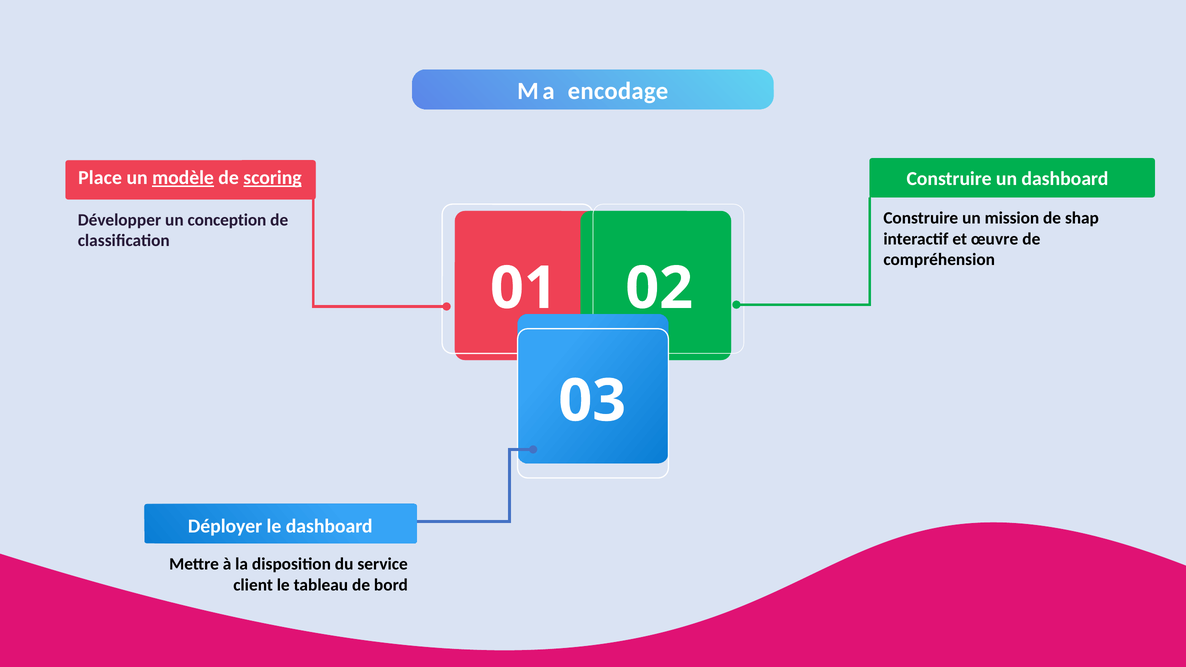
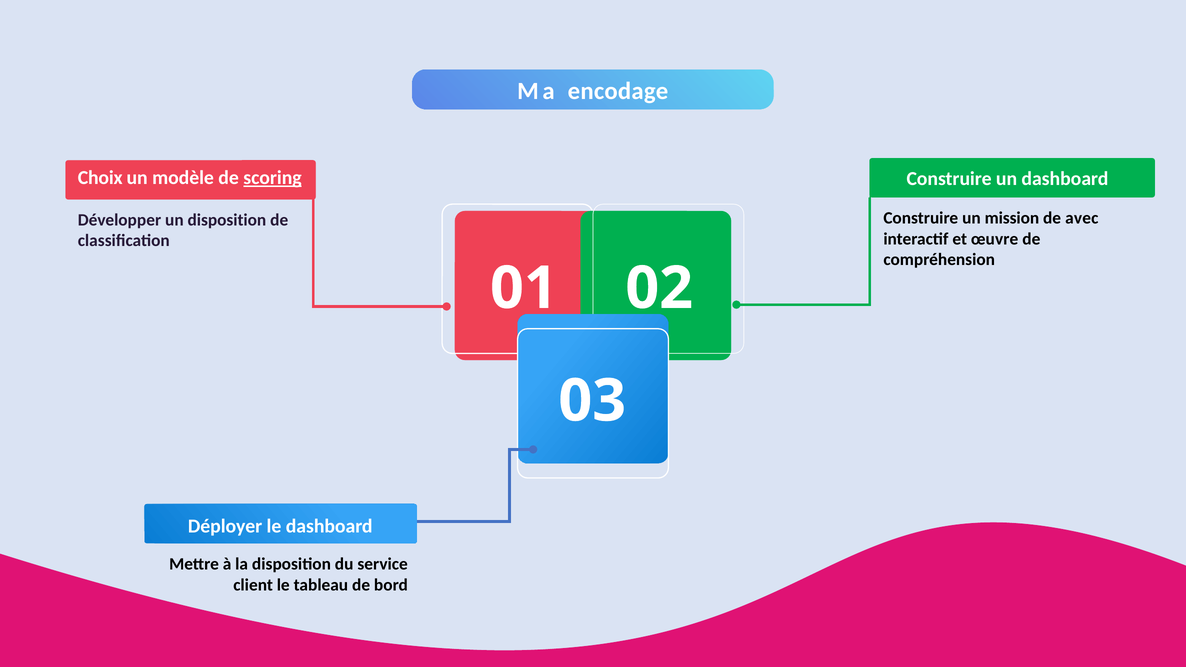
Place: Place -> Choix
modèle underline: present -> none
shap: shap -> avec
un conception: conception -> disposition
